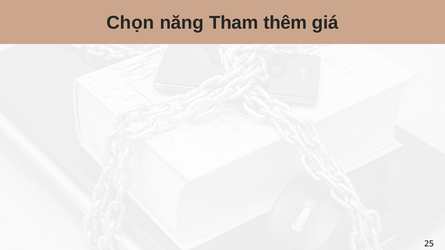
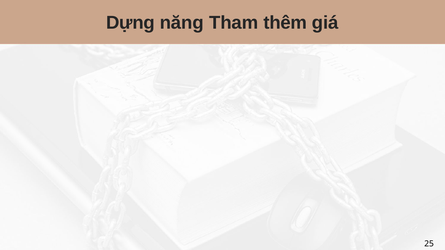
Chọn: Chọn -> Dựng
